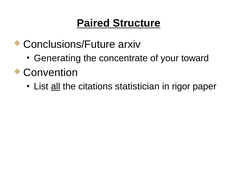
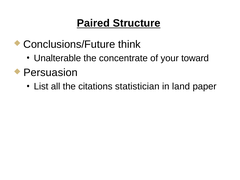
arxiv: arxiv -> think
Generating: Generating -> Unalterable
Convention: Convention -> Persuasion
all underline: present -> none
rigor: rigor -> land
